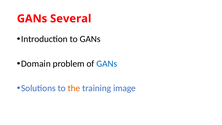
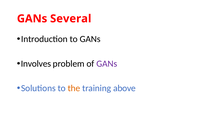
Domain: Domain -> Involves
GANs at (107, 64) colour: blue -> purple
image: image -> above
